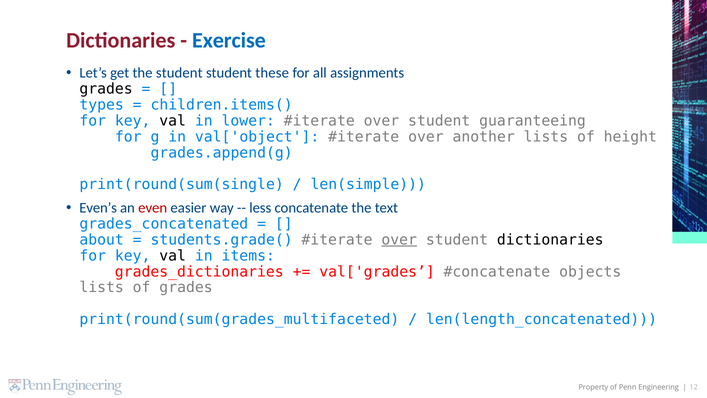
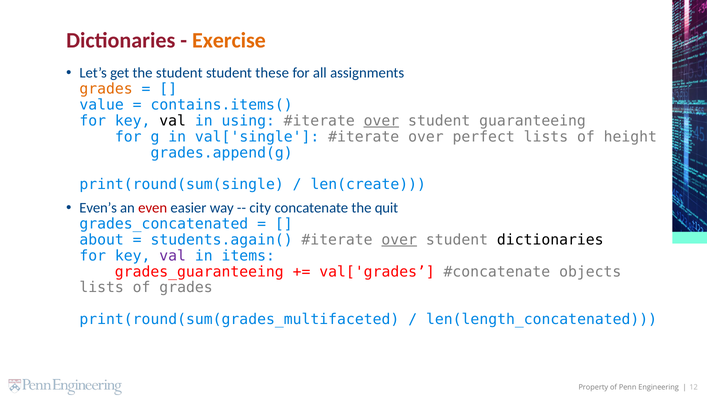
Exercise colour: blue -> orange
grades at (106, 89) colour: black -> orange
types: types -> value
children.items(: children.items( -> contains.items(
lower: lower -> using
over at (381, 121) underline: none -> present
val['object: val['object -> val['single
another: another -> perfect
len(simple: len(simple -> len(create
less: less -> city
text: text -> quit
students.grade(: students.grade( -> students.again(
val at (173, 256) colour: black -> purple
grades_dictionaries: grades_dictionaries -> grades_guaranteeing
